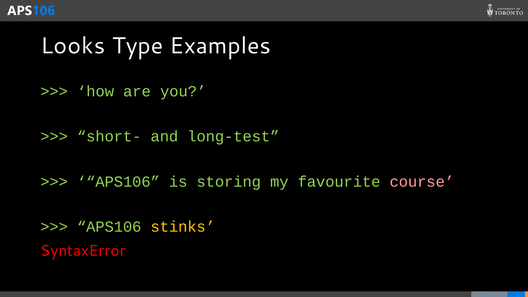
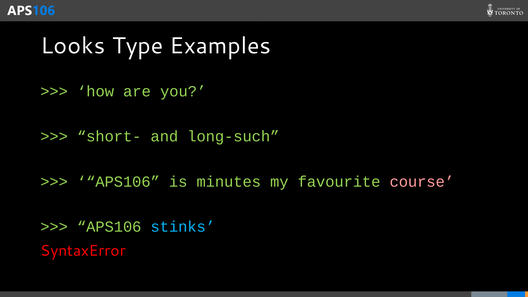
long-test: long-test -> long-such
storing: storing -> minutes
stinks colour: yellow -> light blue
